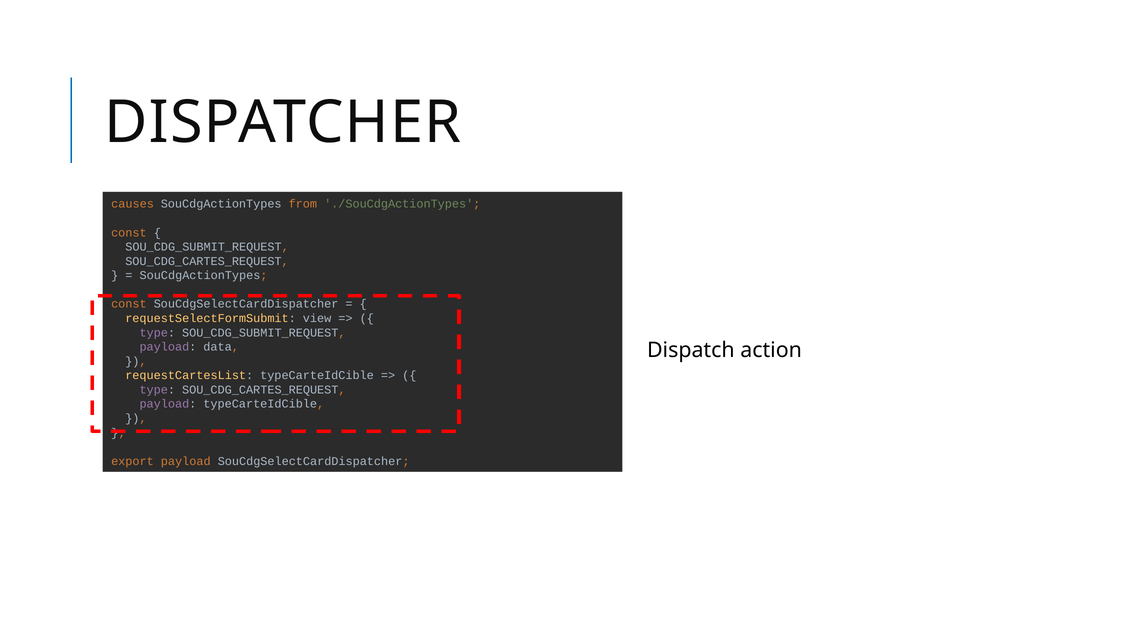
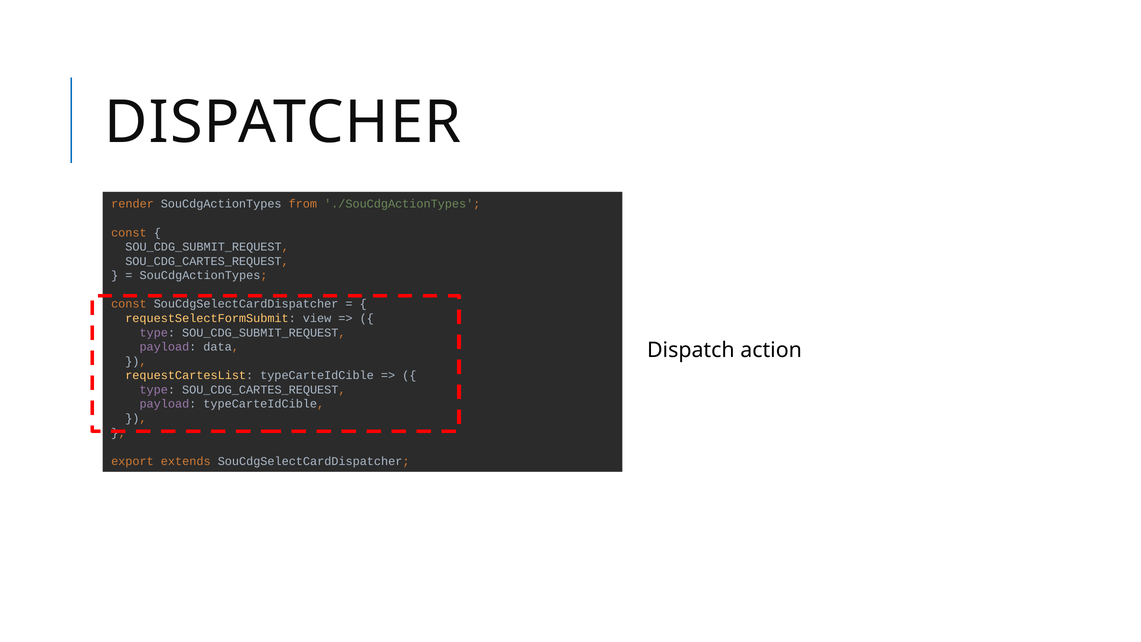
causes: causes -> render
export payload: payload -> extends
